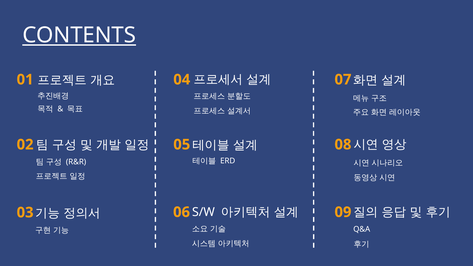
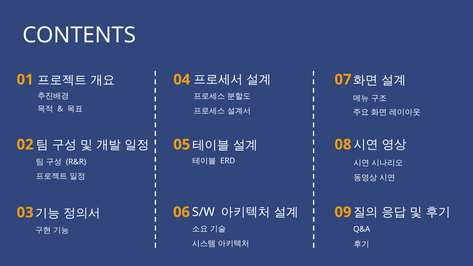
CONTENTS underline: present -> none
